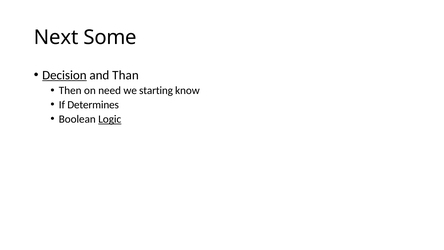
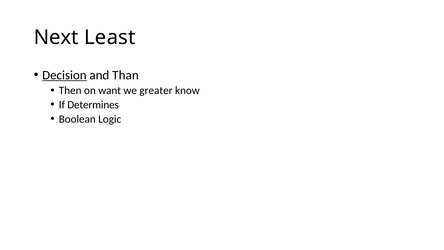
Some: Some -> Least
need: need -> want
starting: starting -> greater
Logic underline: present -> none
